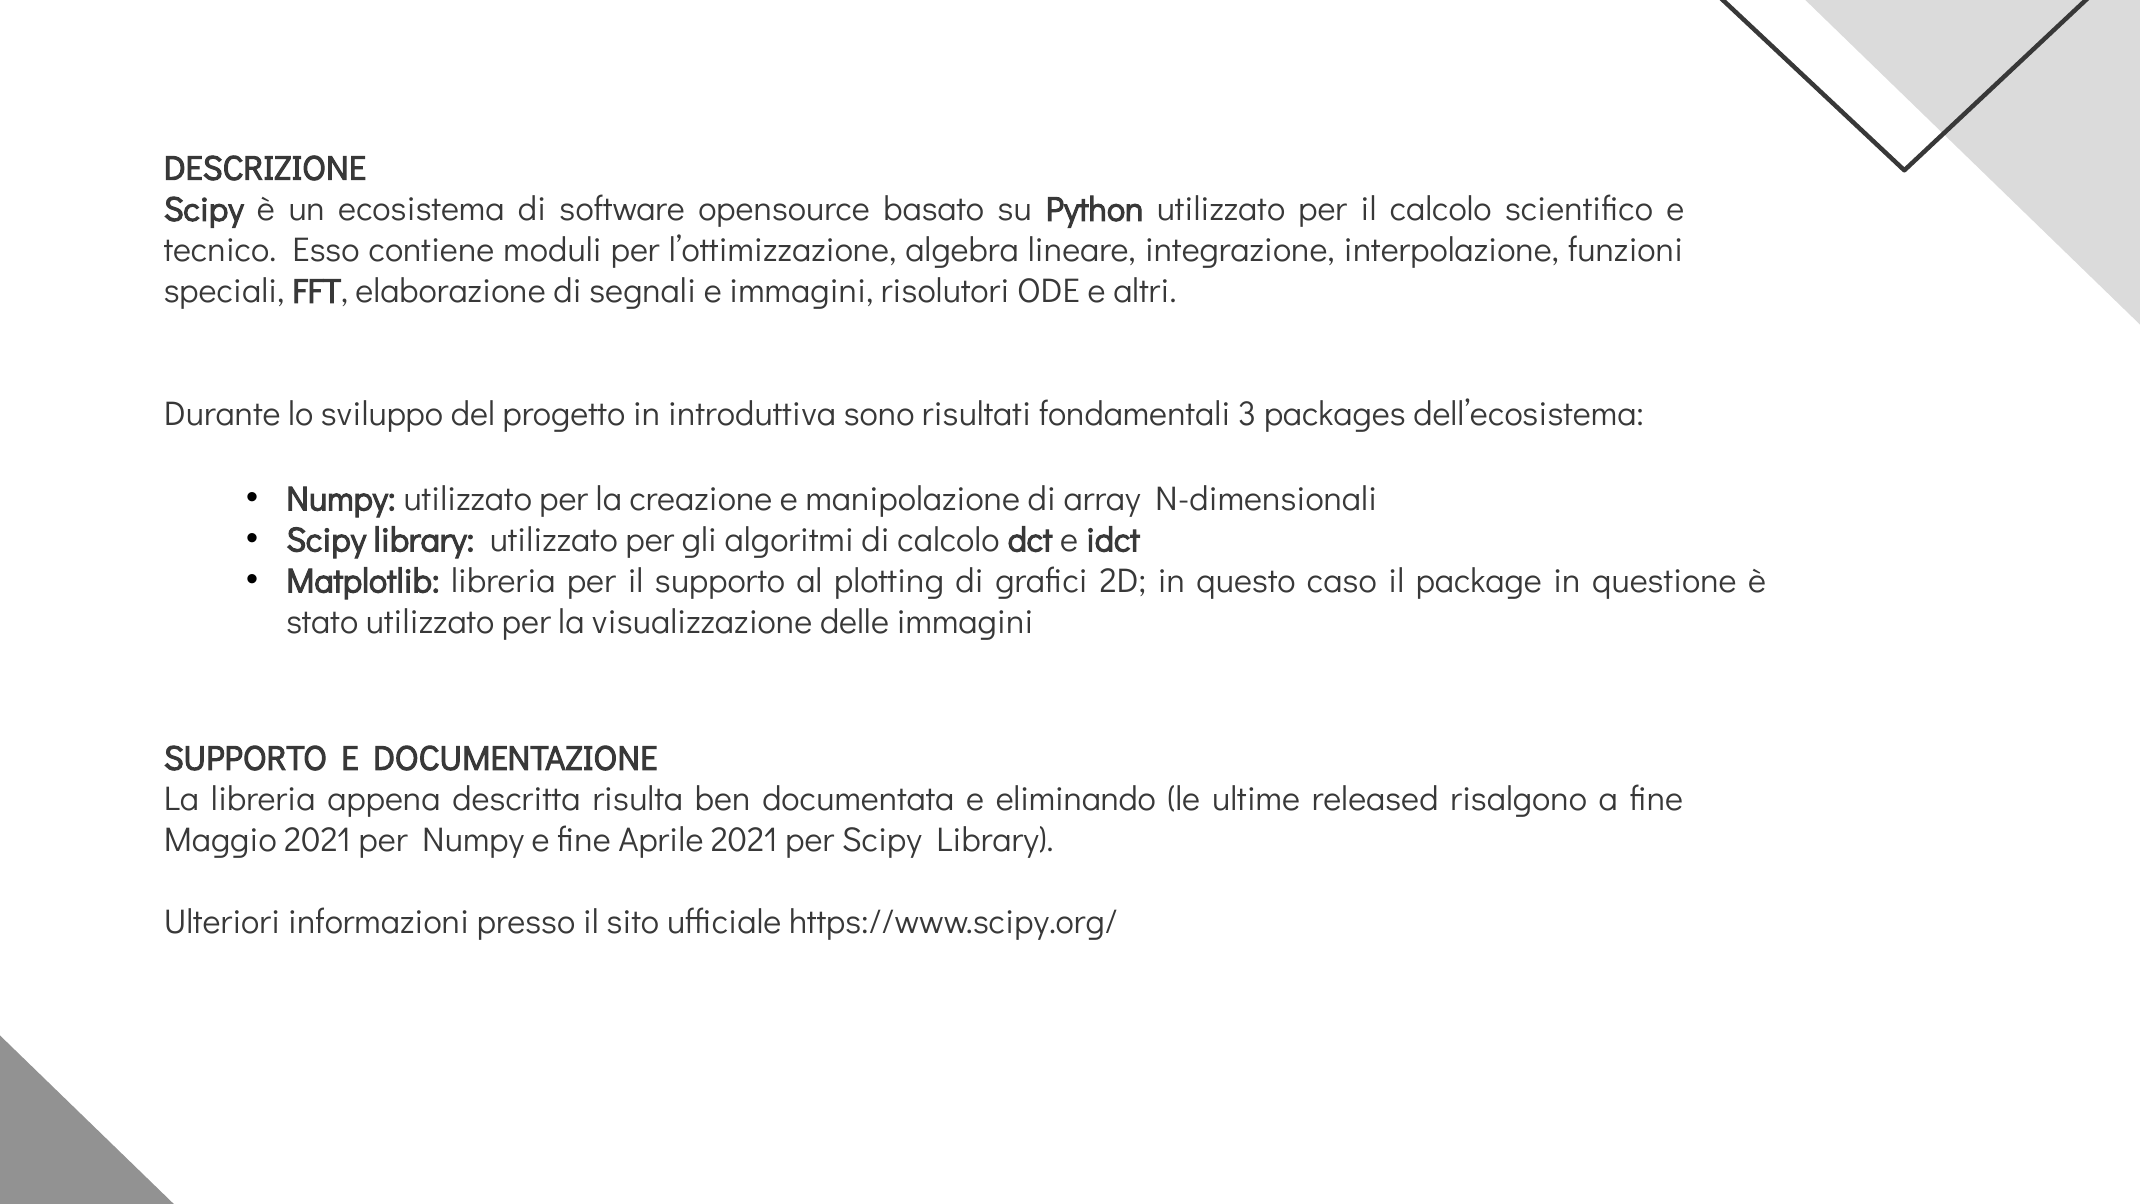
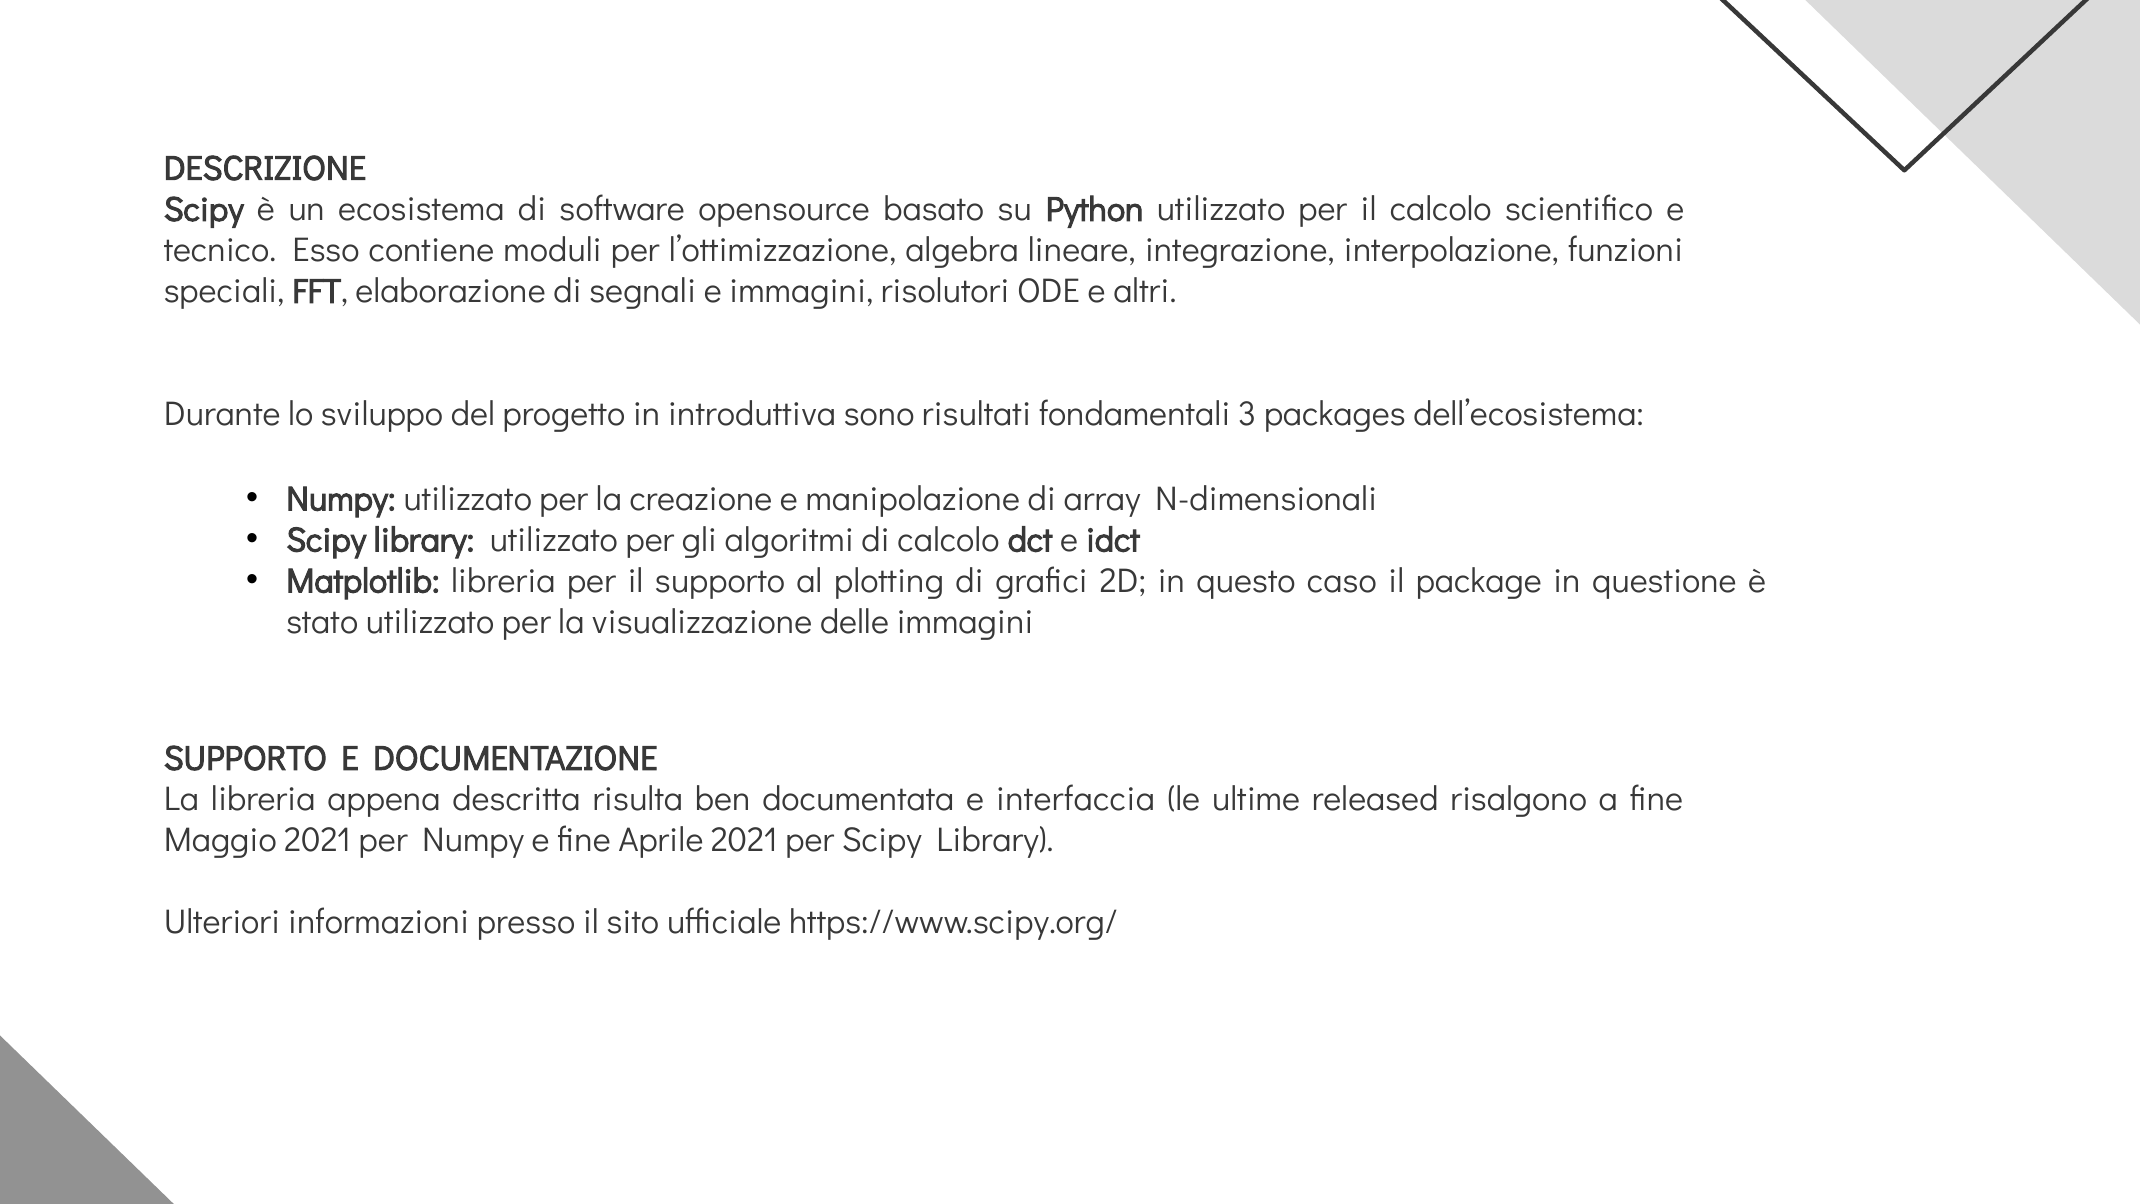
eliminando: eliminando -> interfaccia
